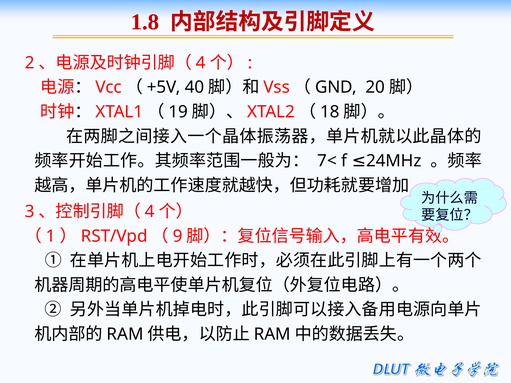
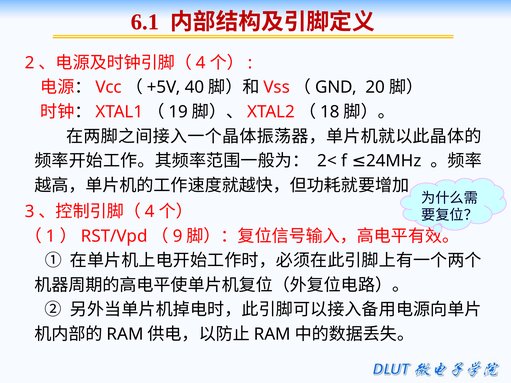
1.8: 1.8 -> 6.1
7<: 7< -> 2<
